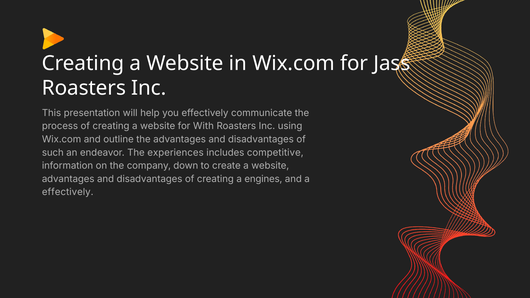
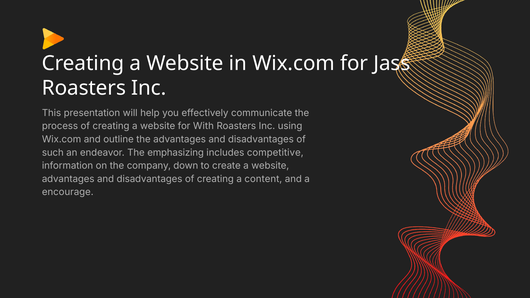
experiences: experiences -> emphasizing
engines: engines -> content
effectively at (68, 192): effectively -> encourage
